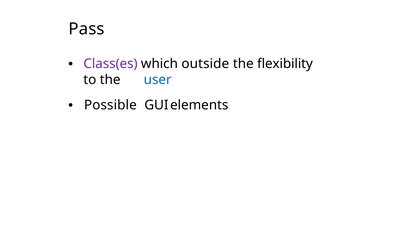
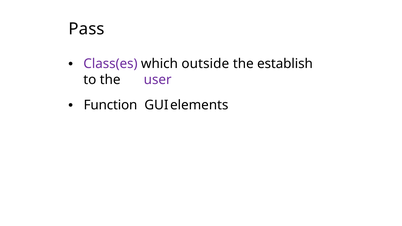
flexibility: flexibility -> establish
user colour: blue -> purple
Possible: Possible -> Function
